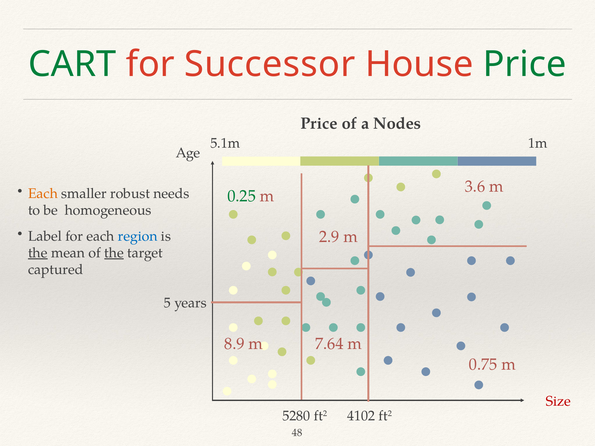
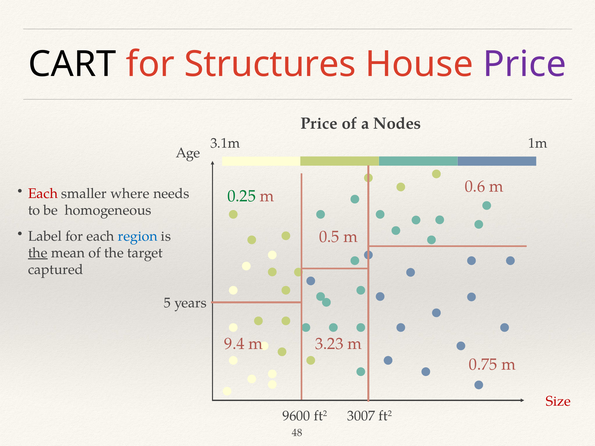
CART colour: green -> black
Successor: Successor -> Structures
Price at (525, 64) colour: green -> purple
5.1m: 5.1m -> 3.1m
3.6: 3.6 -> 0.6
Each at (43, 194) colour: orange -> red
robust: robust -> where
2.9: 2.9 -> 0.5
the at (114, 253) underline: present -> none
8.9: 8.9 -> 9.4
7.64: 7.64 -> 3.23
5280: 5280 -> 9600
4102: 4102 -> 3007
